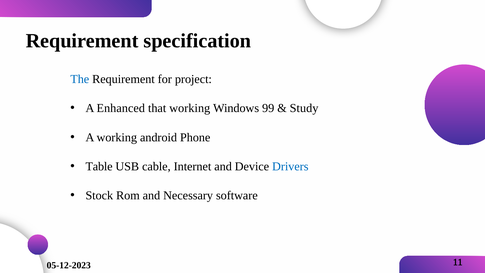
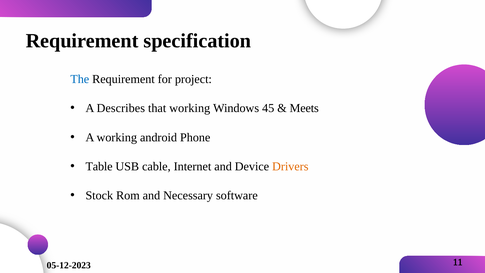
Enhanced: Enhanced -> Describes
99: 99 -> 45
Study: Study -> Meets
Drivers colour: blue -> orange
